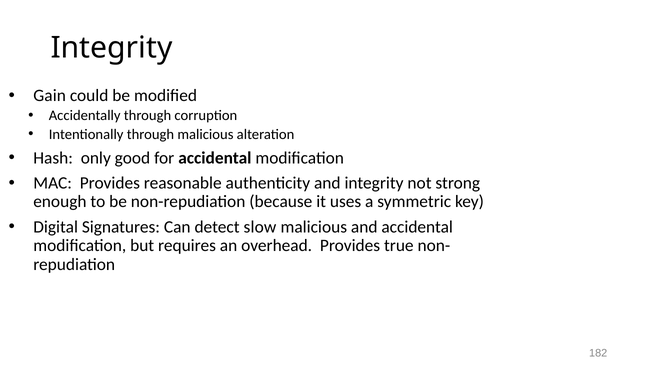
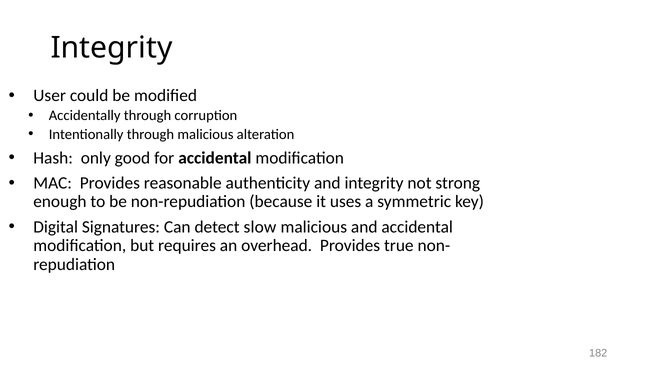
Gain: Gain -> User
